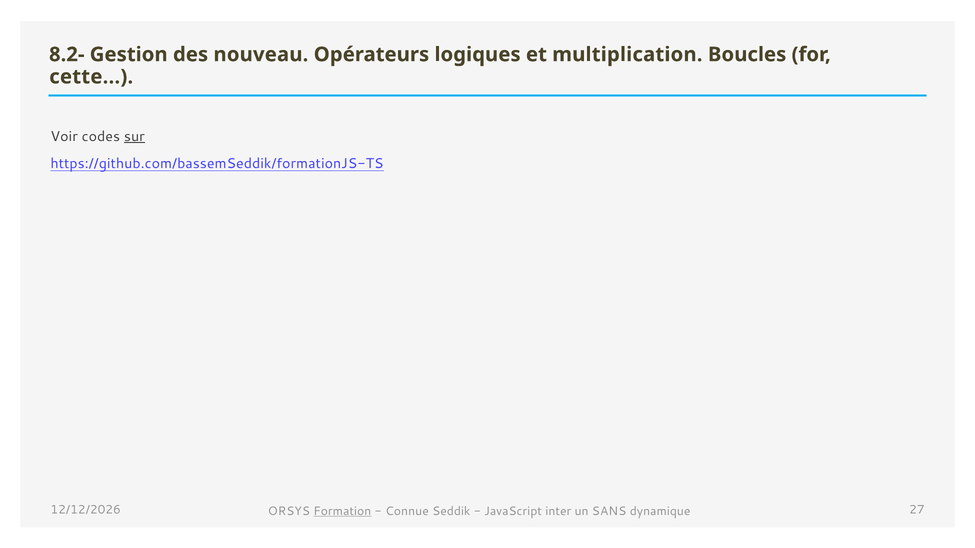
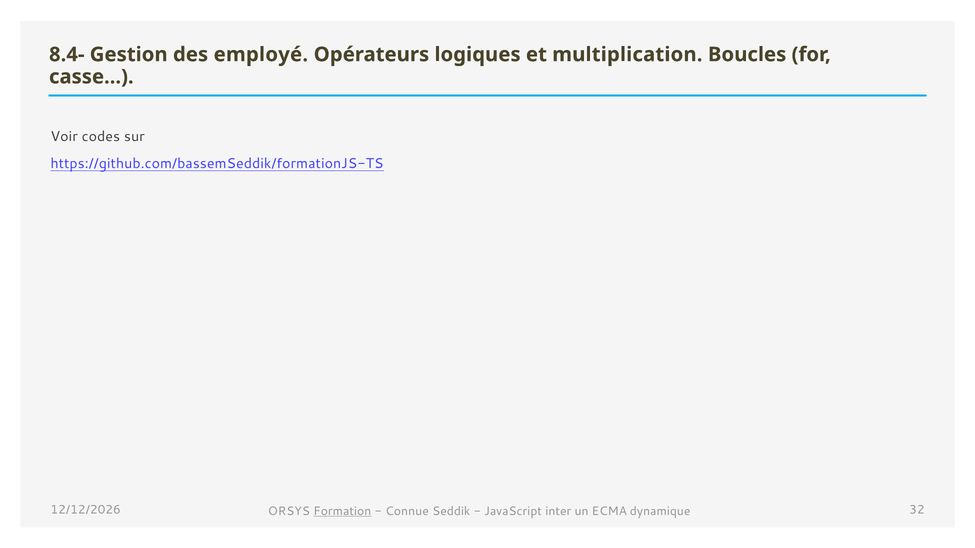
8.2-: 8.2- -> 8.4-
nouveau: nouveau -> employé
cette: cette -> casse
sur underline: present -> none
SANS: SANS -> ECMA
27: 27 -> 32
